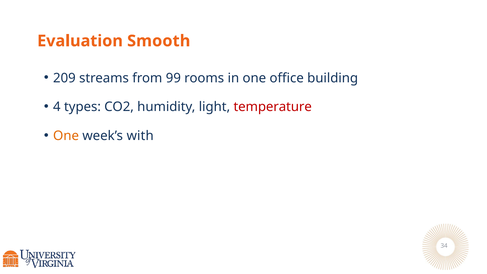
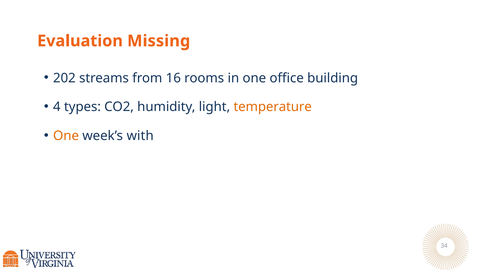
Smooth: Smooth -> Missing
209: 209 -> 202
99: 99 -> 16
temperature colour: red -> orange
